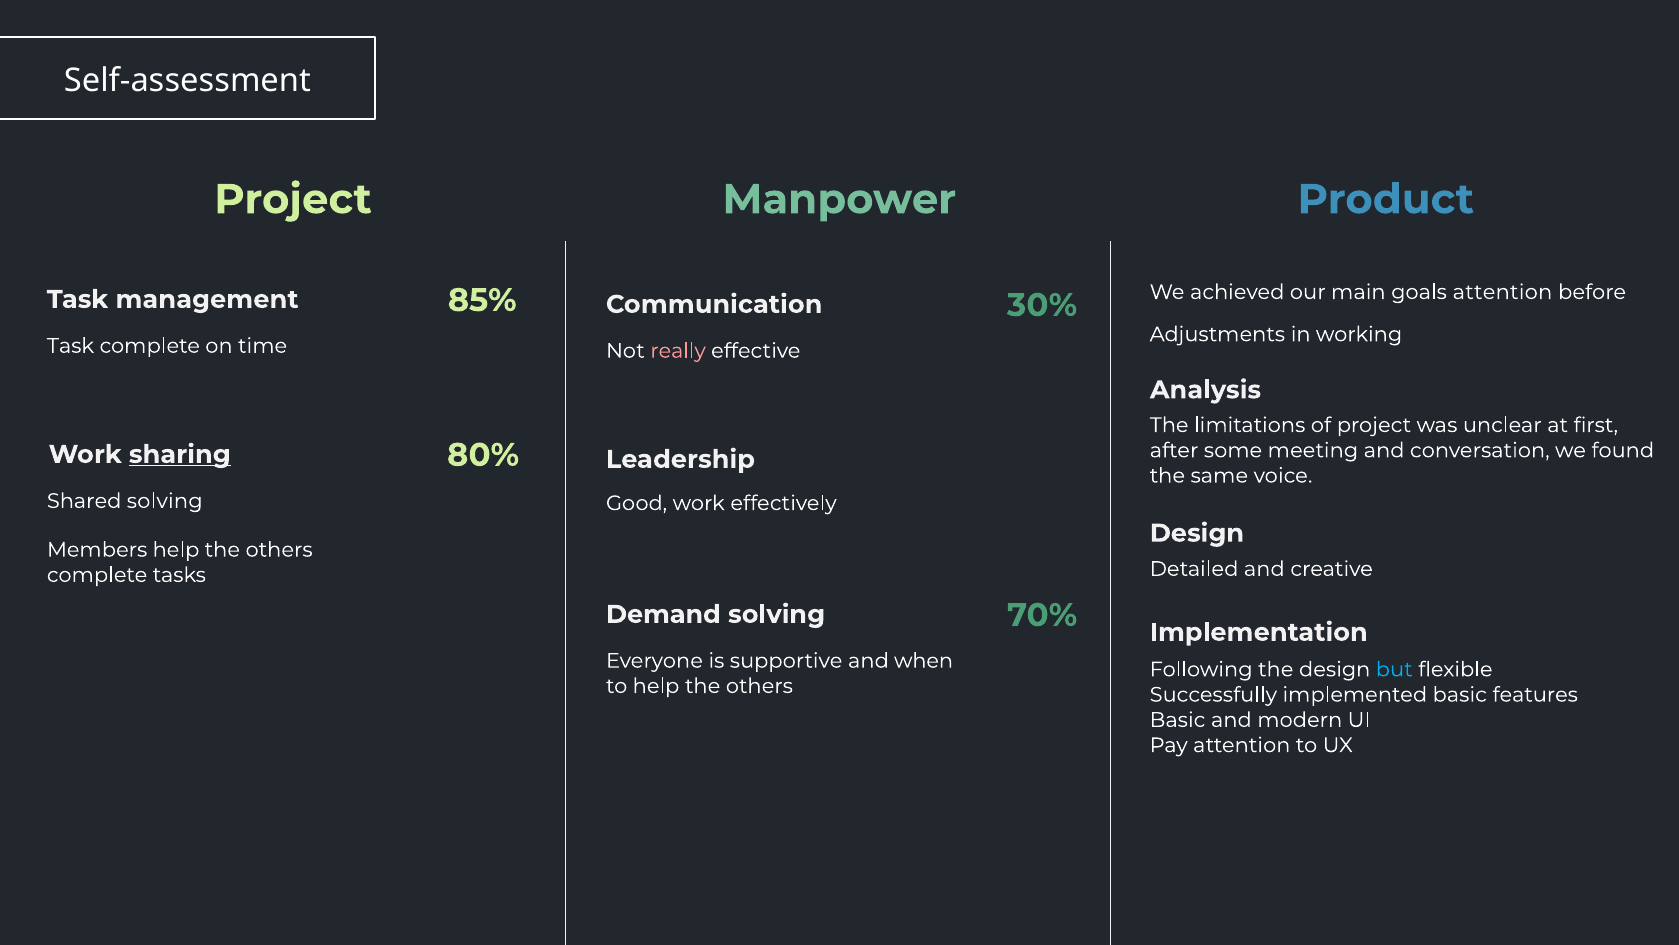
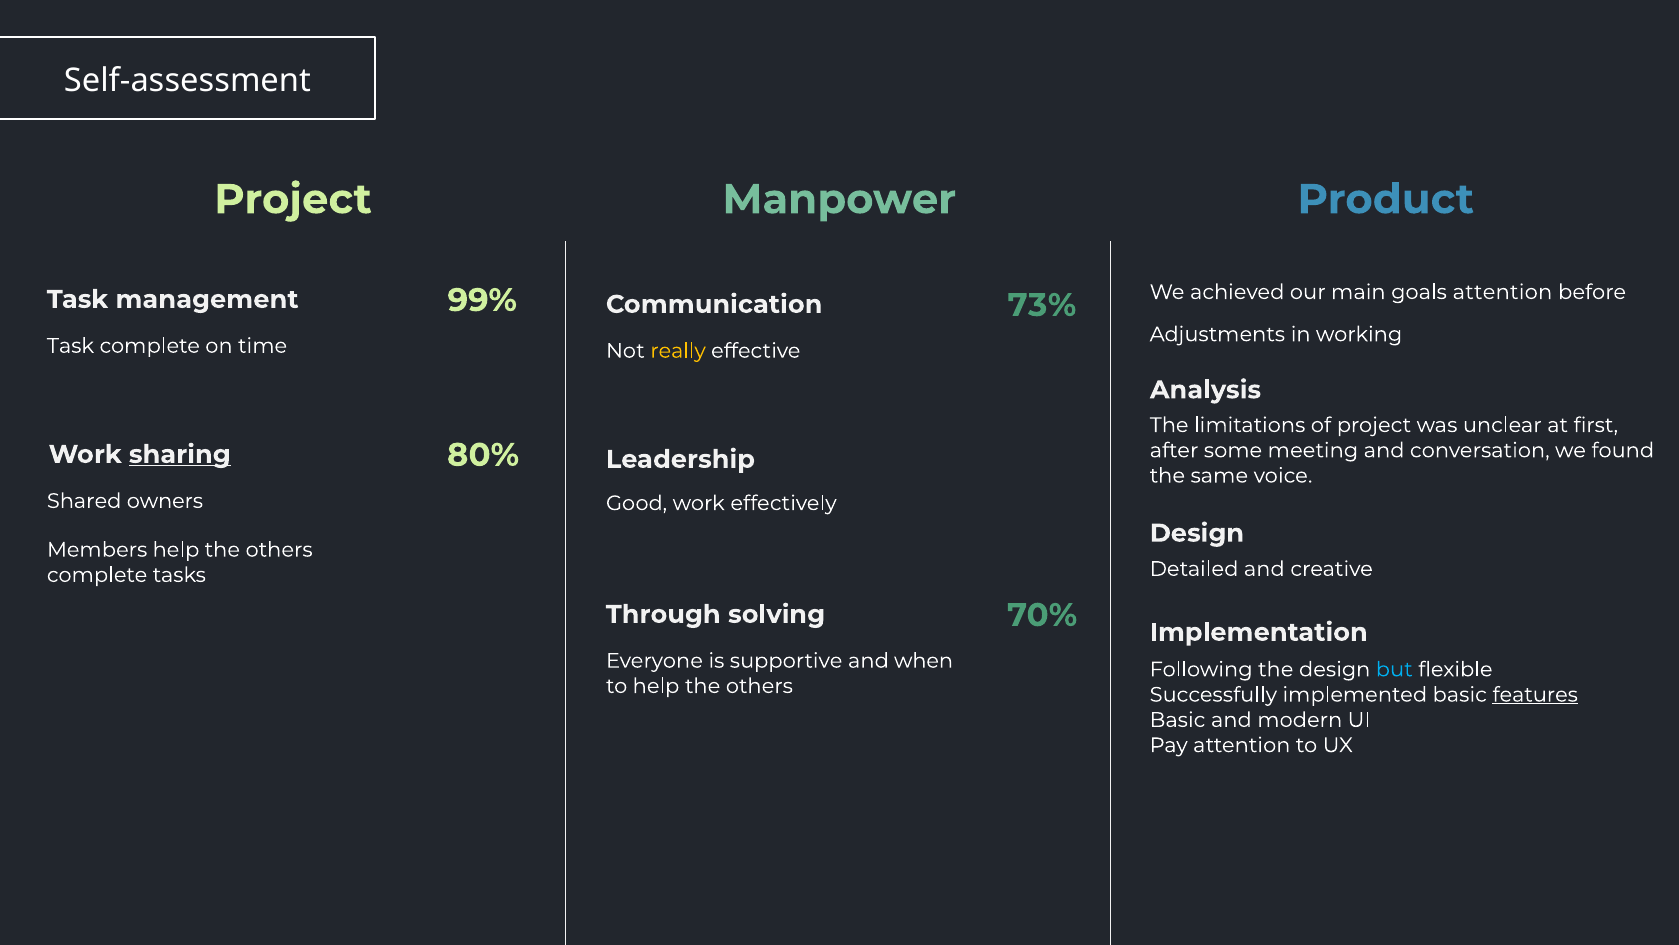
85%: 85% -> 99%
30%: 30% -> 73%
really colour: pink -> yellow
Shared solving: solving -> owners
Demand: Demand -> Through
features underline: none -> present
